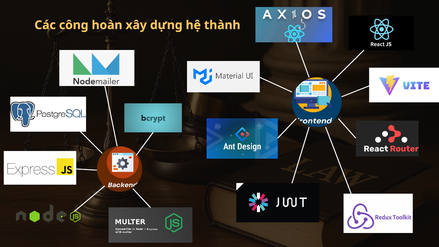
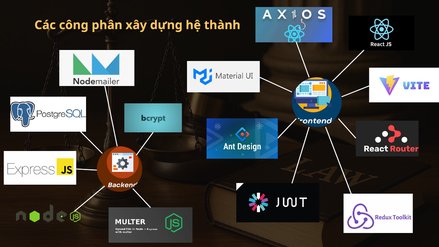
hoàn: hoàn -> phân
